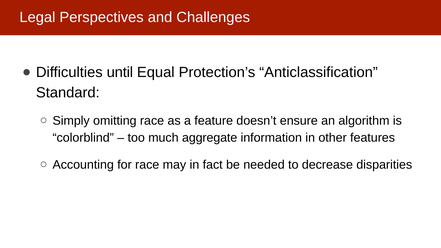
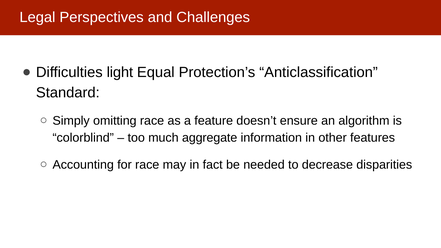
until: until -> light
